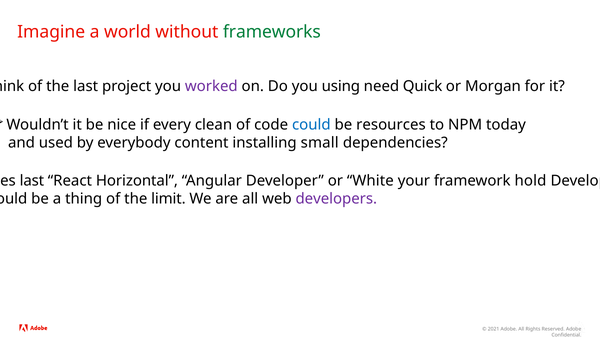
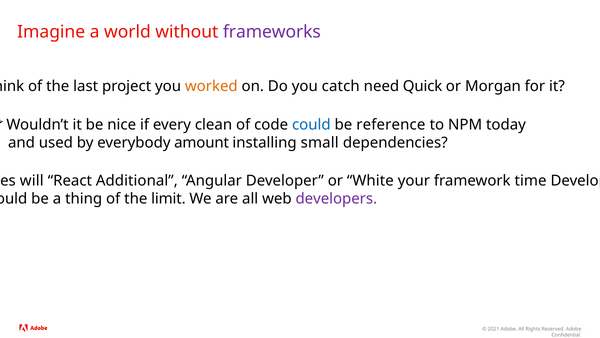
frameworks colour: green -> purple
worked colour: purple -> orange
using: using -> catch
resources: resources -> reference
content: content -> amount
last at (32, 181): last -> will
Horizontal: Horizontal -> Additional
hold: hold -> time
